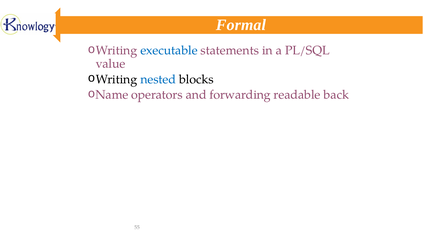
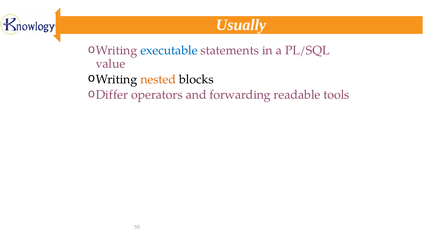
Formal: Formal -> Usually
nested colour: blue -> orange
Name: Name -> Differ
back: back -> tools
